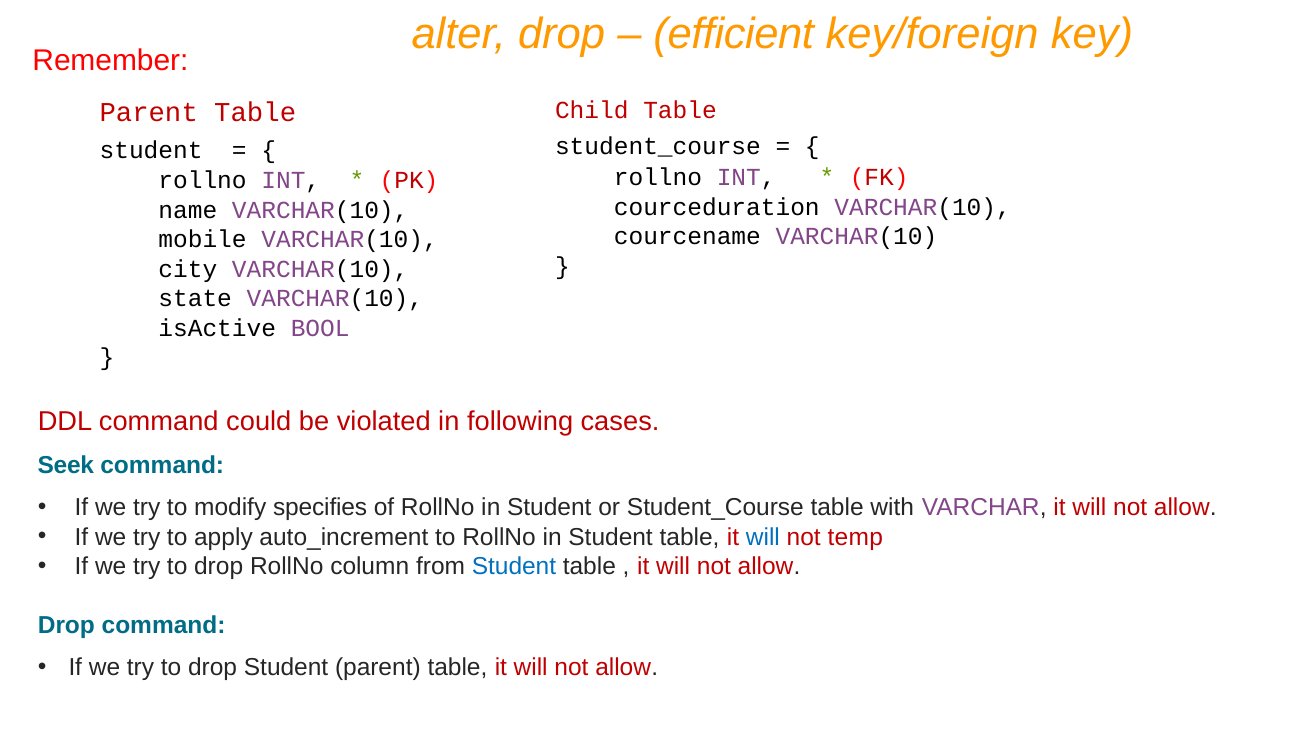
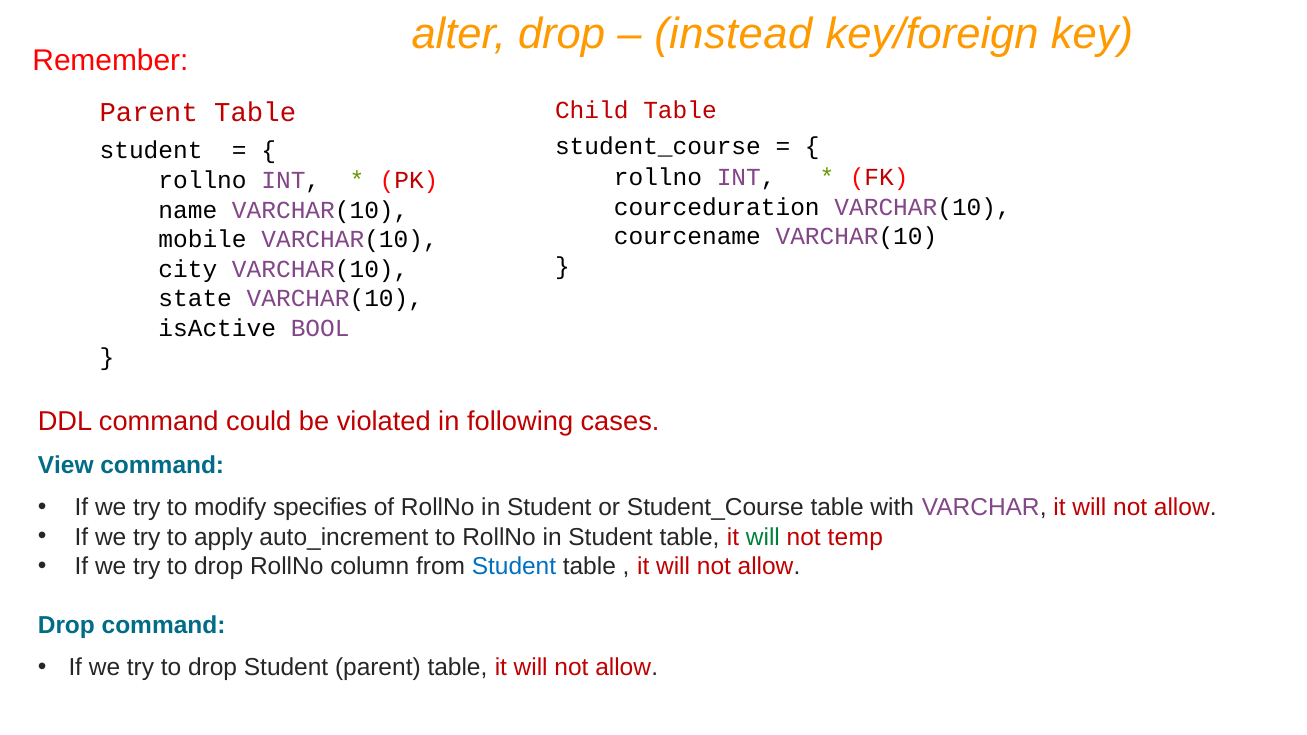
efficient: efficient -> instead
Seek: Seek -> View
will at (763, 537) colour: blue -> green
